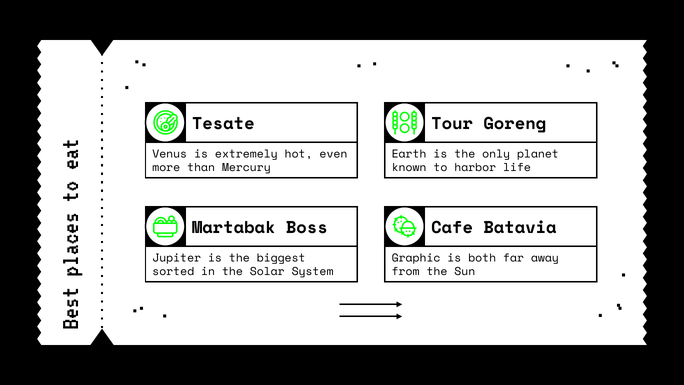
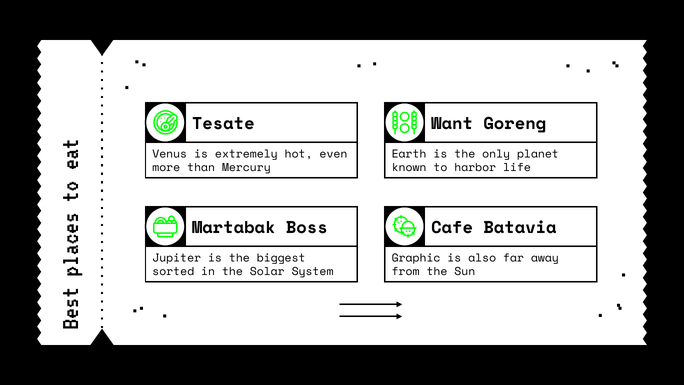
Tour: Tour -> Want
both: both -> also
